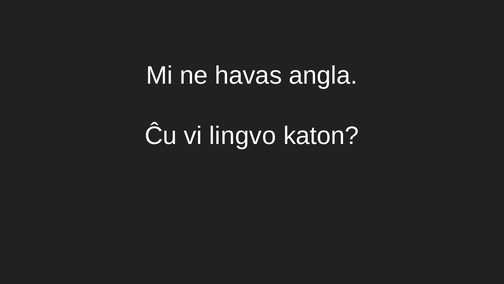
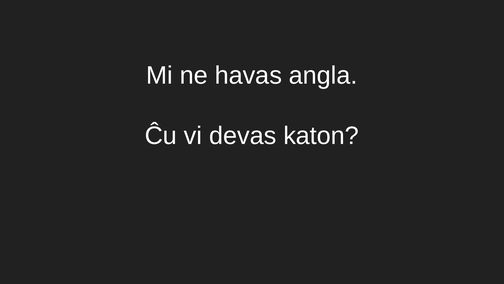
lingvo: lingvo -> devas
